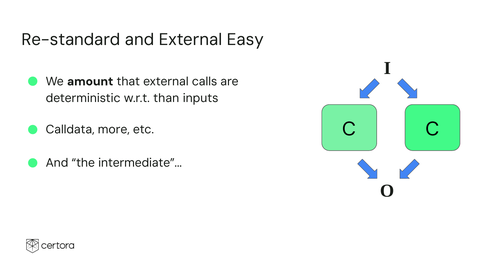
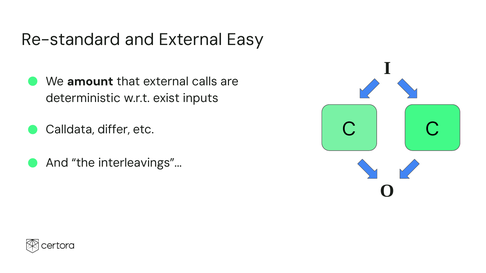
than: than -> exist
more: more -> differ
intermediate: intermediate -> interleavings
